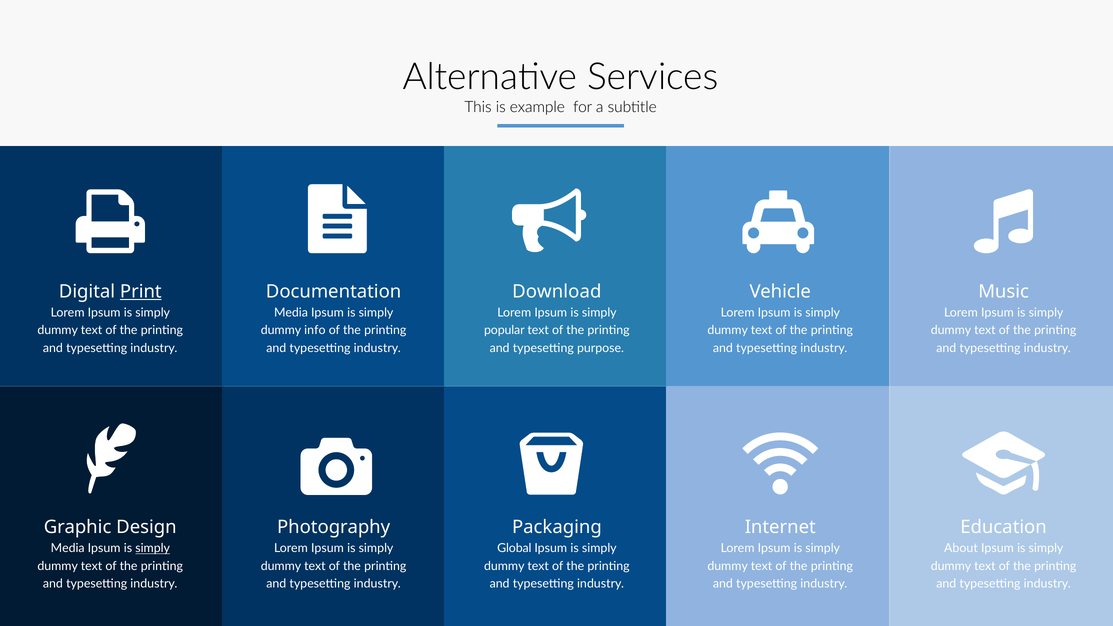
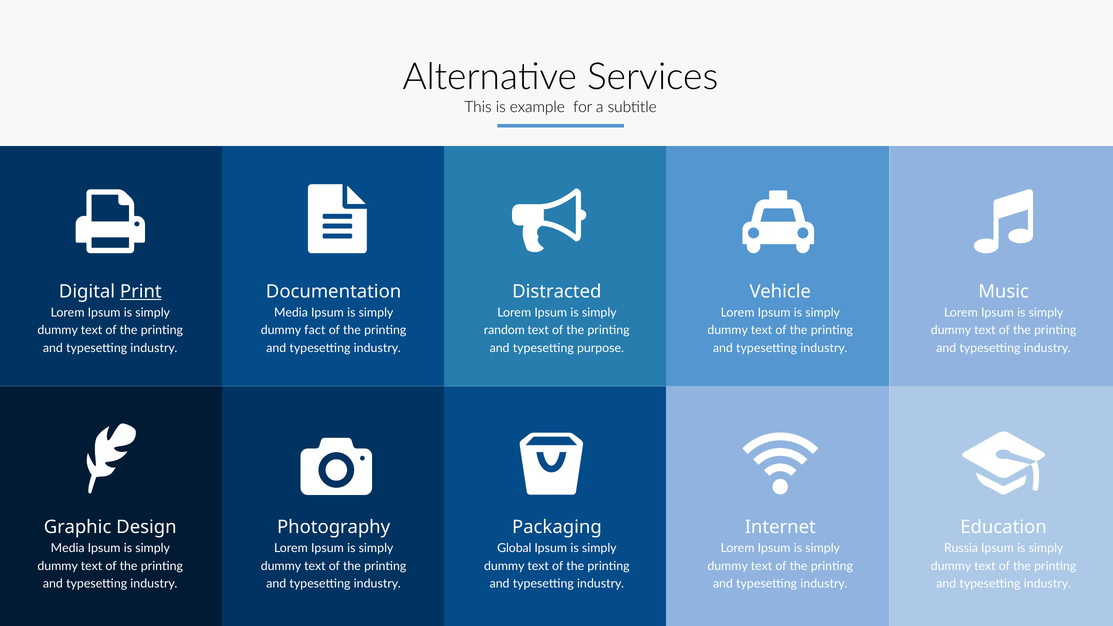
Download: Download -> Distracted
info: info -> fact
popular: popular -> random
simply at (153, 548) underline: present -> none
About: About -> Russia
